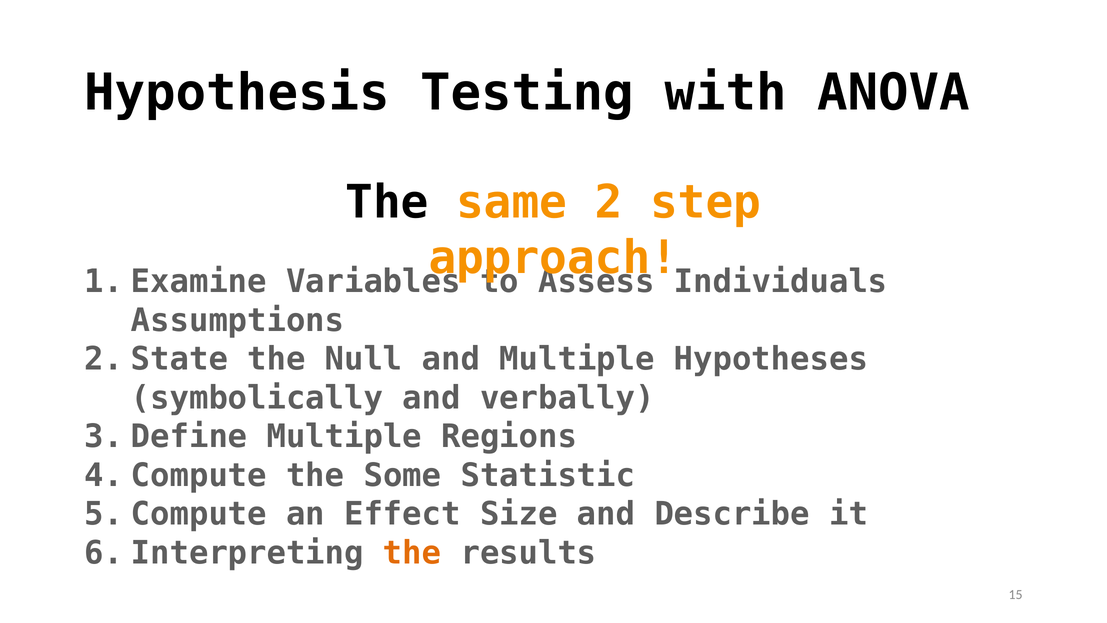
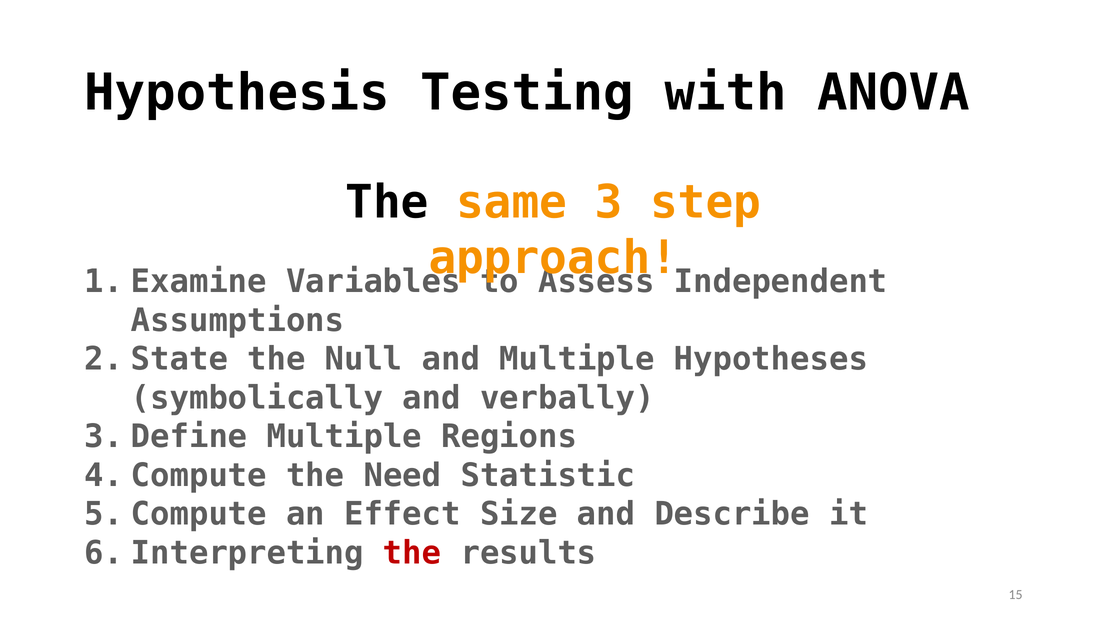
2: 2 -> 3
Individuals: Individuals -> Independent
Some: Some -> Need
the at (412, 553) colour: orange -> red
